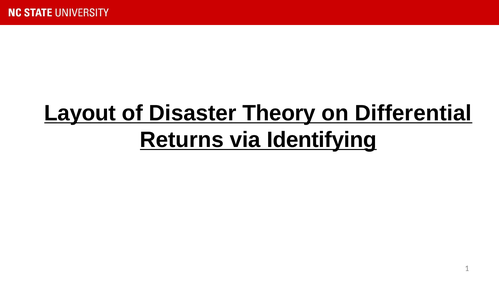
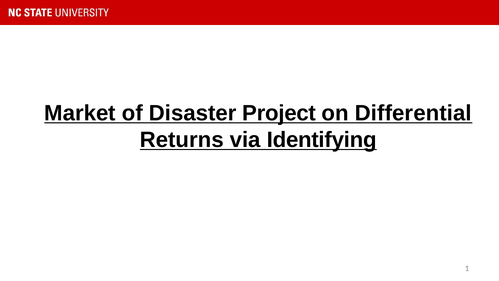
Layout: Layout -> Market
Theory: Theory -> Project
